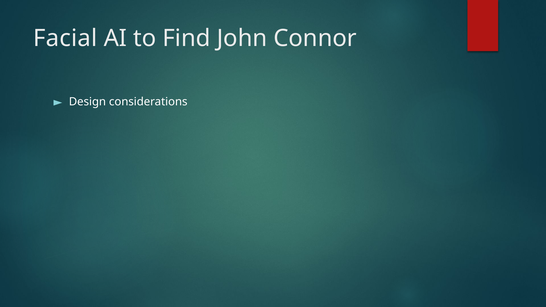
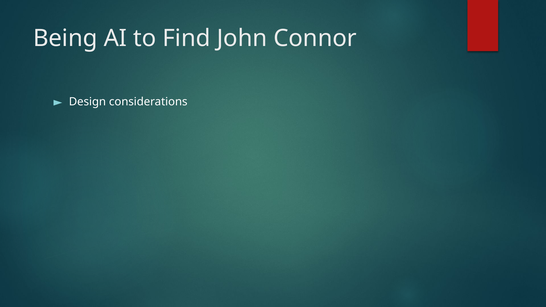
Facial: Facial -> Being
